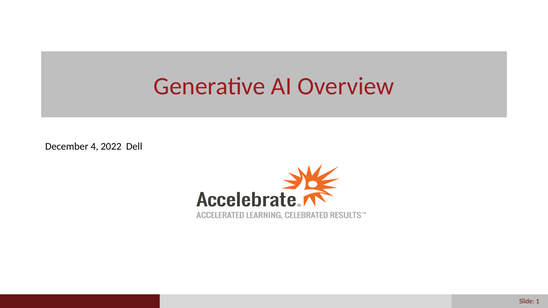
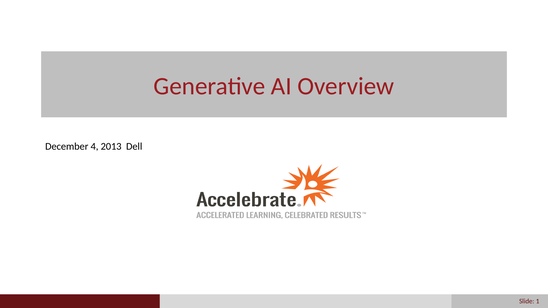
2022: 2022 -> 2013
